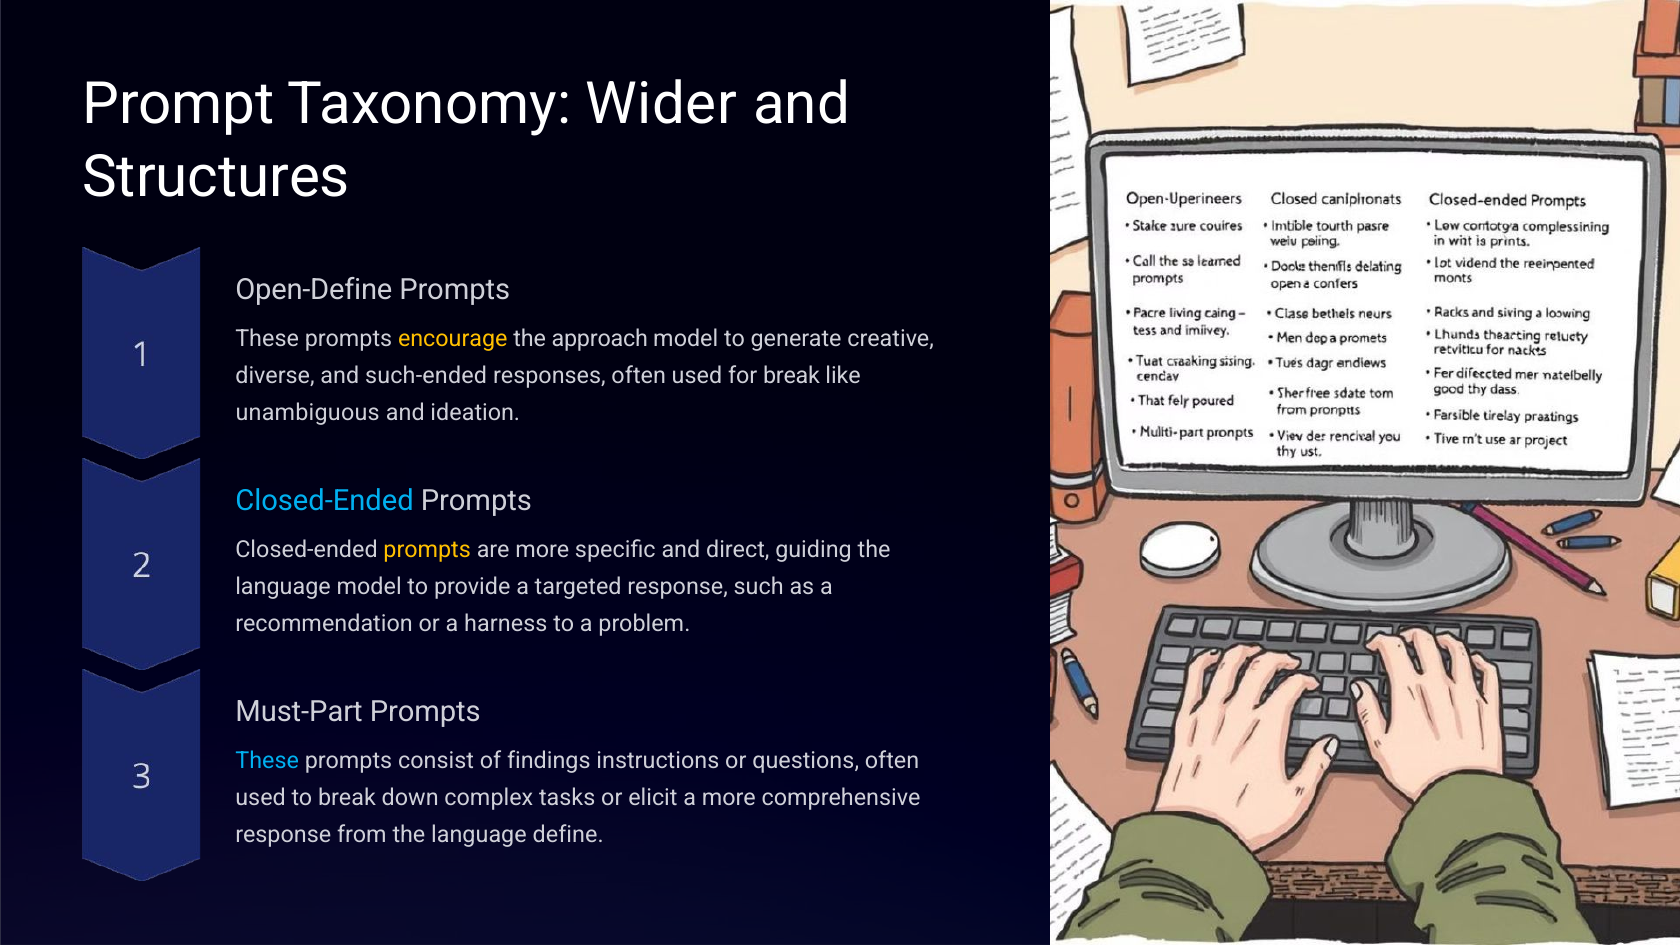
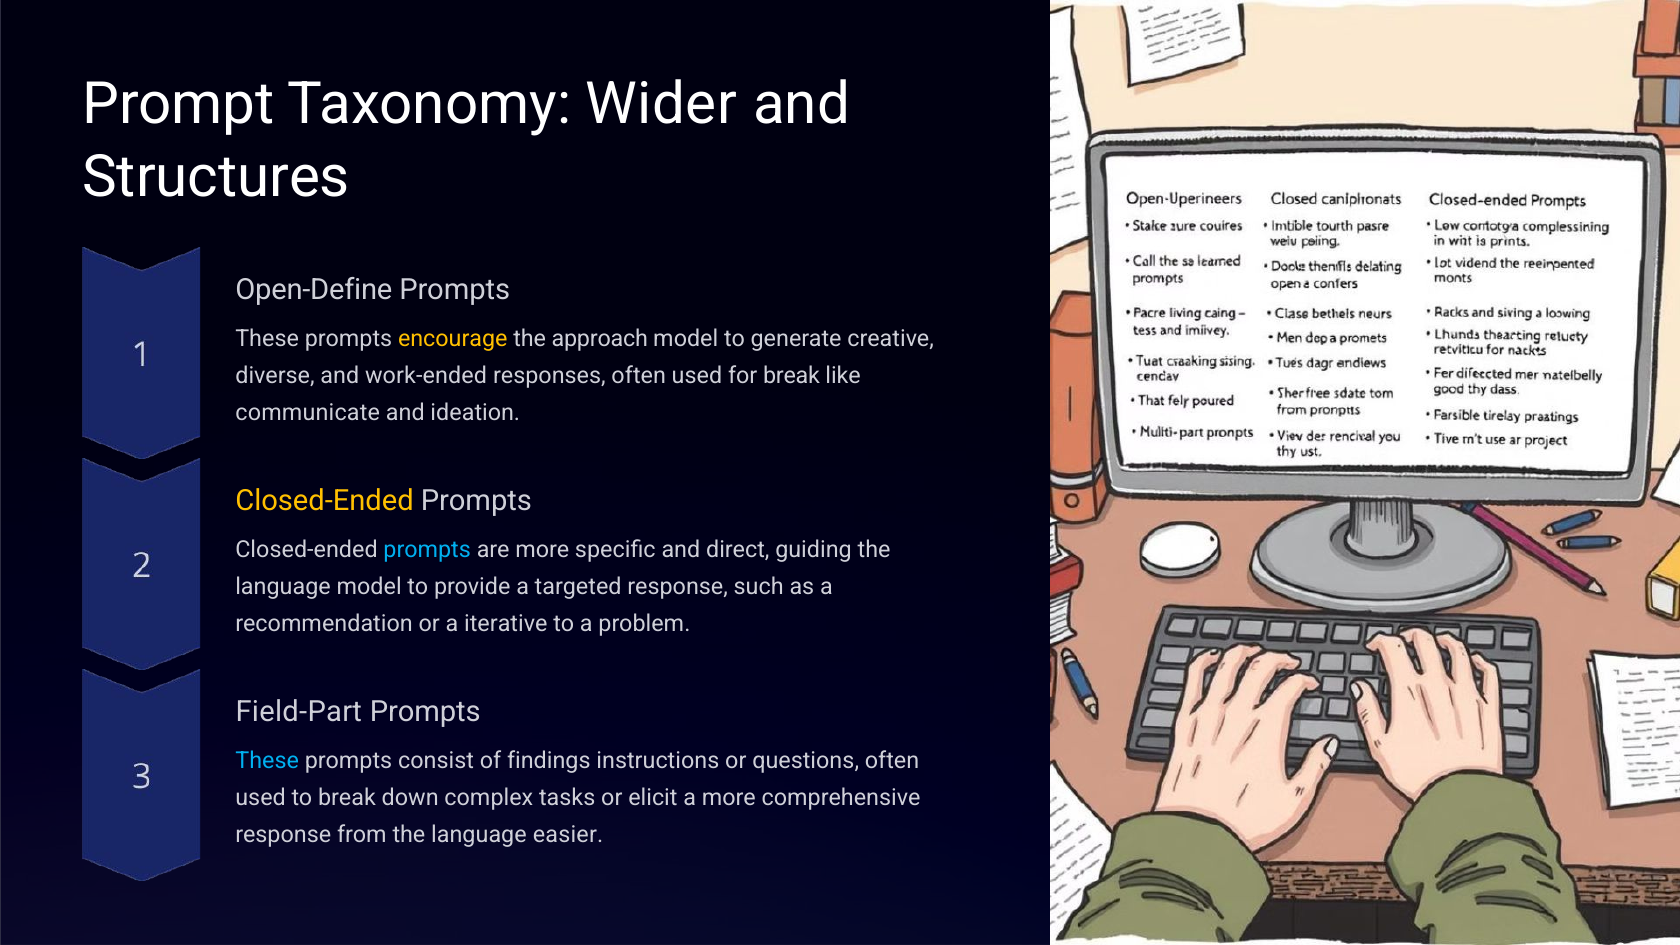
such-ended: such-ended -> work-ended
unambiguous: unambiguous -> communicate
Closed-Ended at (325, 501) colour: light blue -> yellow
prompts at (427, 550) colour: yellow -> light blue
harness: harness -> iterative
Must-Part: Must-Part -> Field-Part
define: define -> easier
